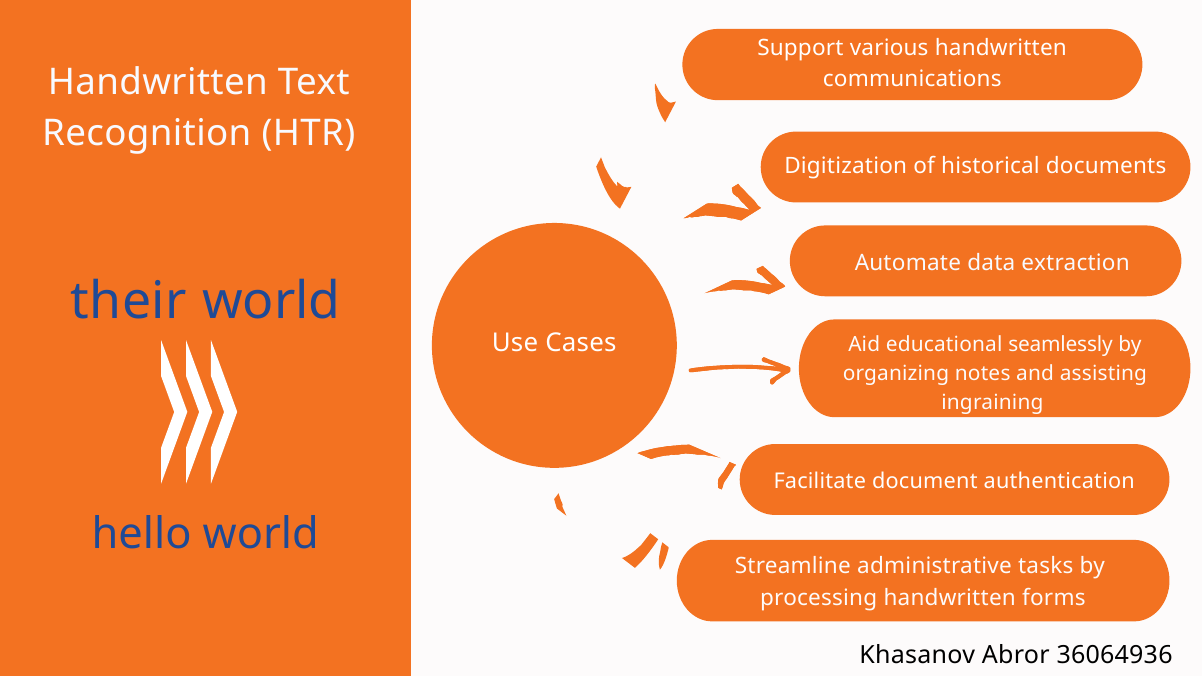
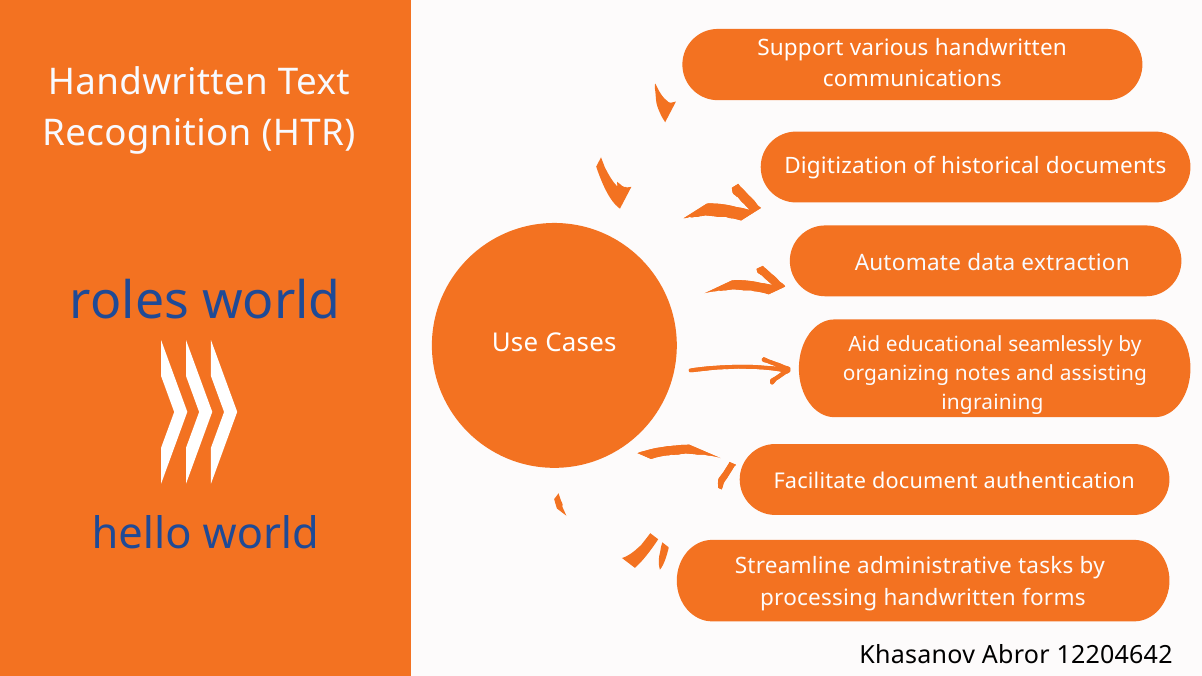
their: their -> roles
36064936: 36064936 -> 12204642
